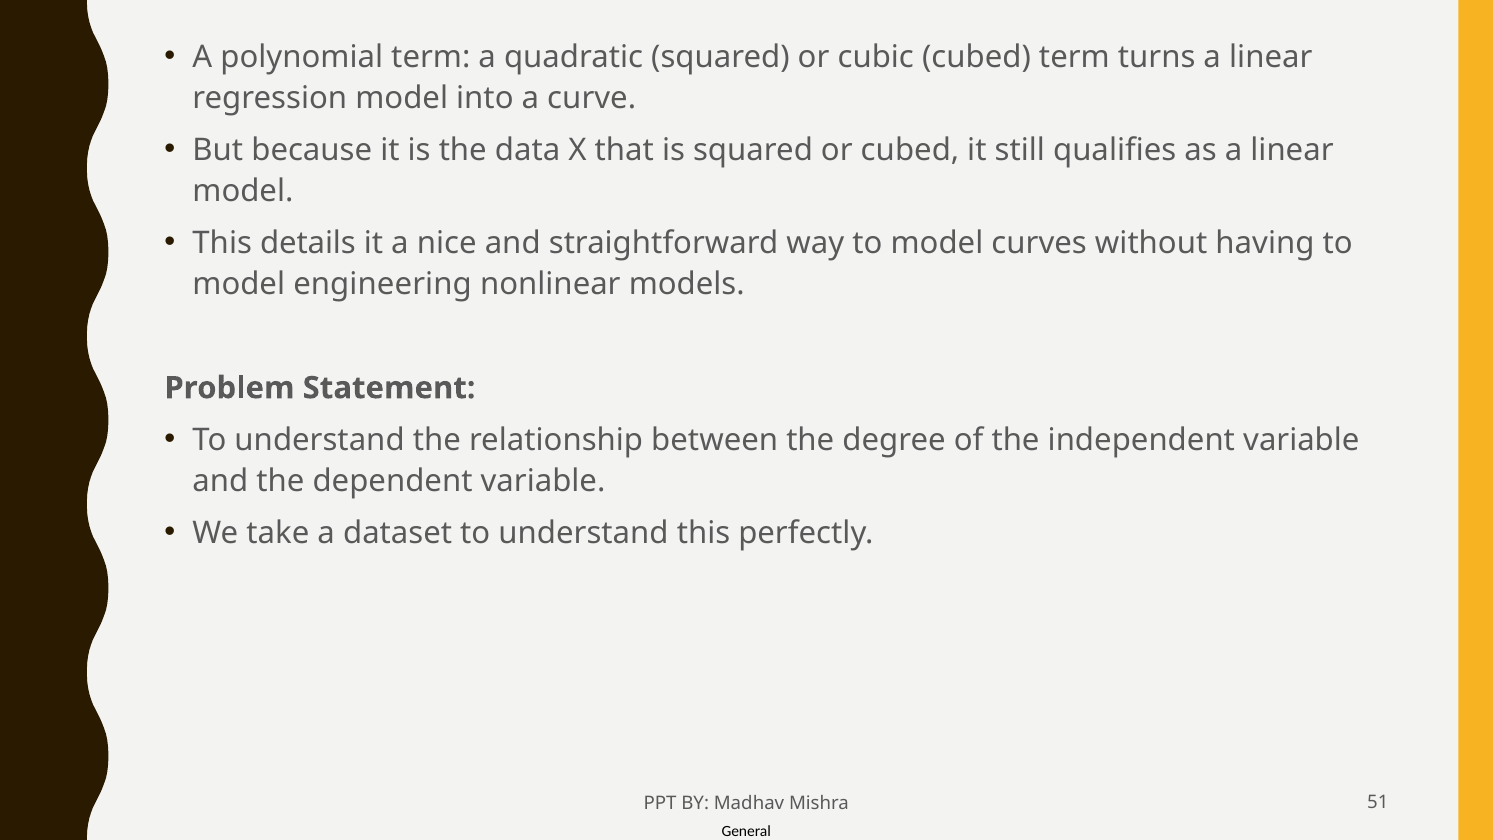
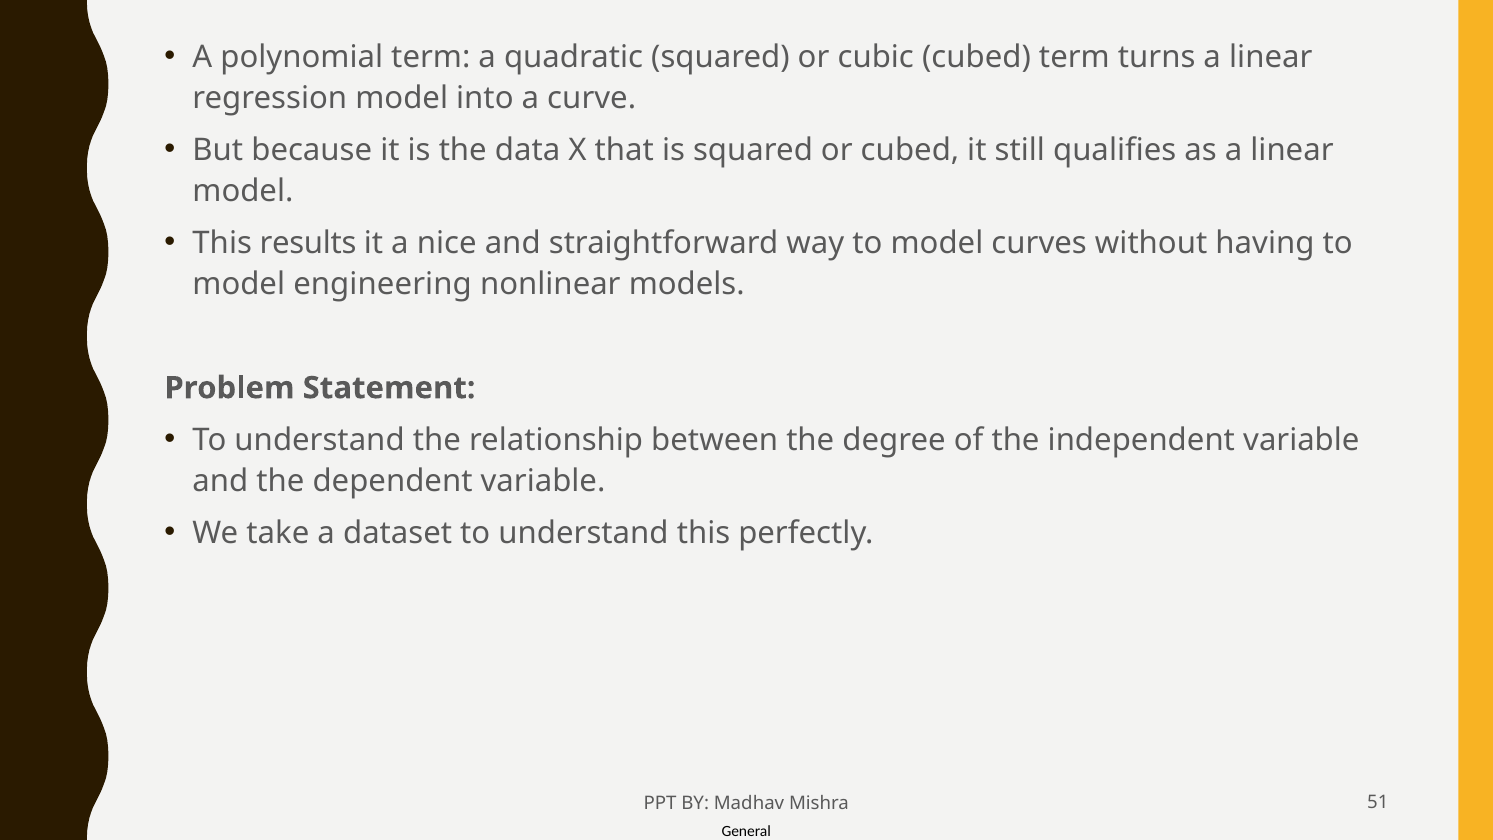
details: details -> results
